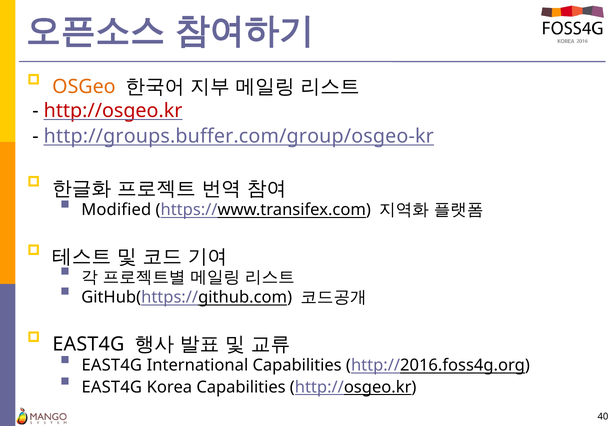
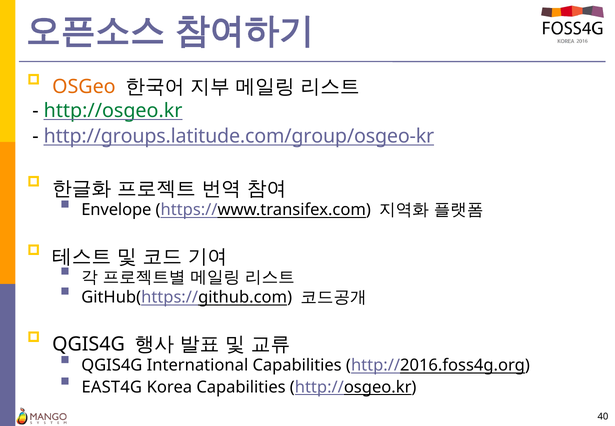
http://osgeo.kr at (113, 111) colour: red -> green
http://groups.buffer.com/group/osgeo-kr: http://groups.buffer.com/group/osgeo-kr -> http://groups.latitude.com/group/osgeo-kr
Modified: Modified -> Envelope
EAST4G at (88, 344): EAST4G -> QGIS4G
EAST4G at (112, 365): EAST4G -> QGIS4G
